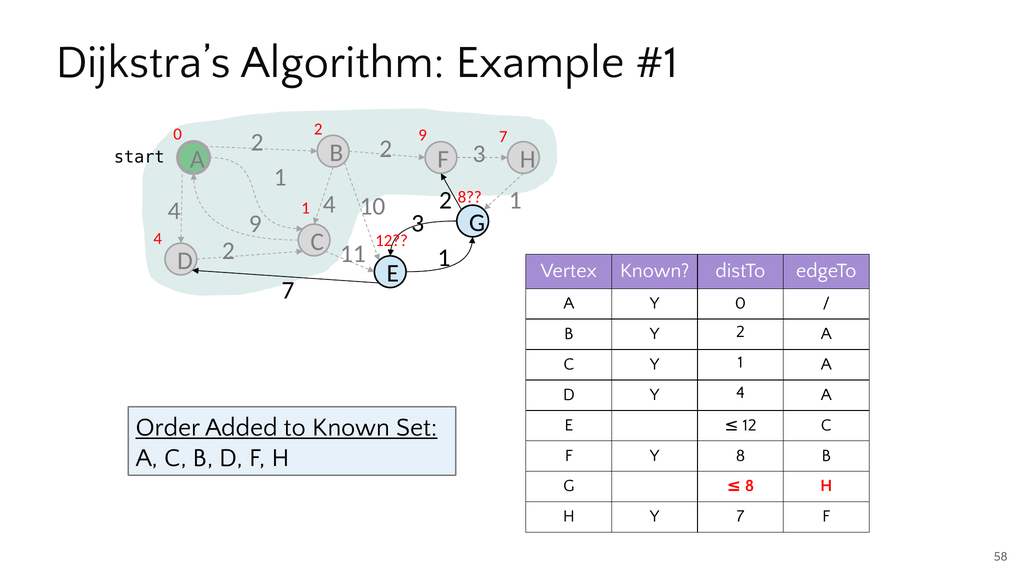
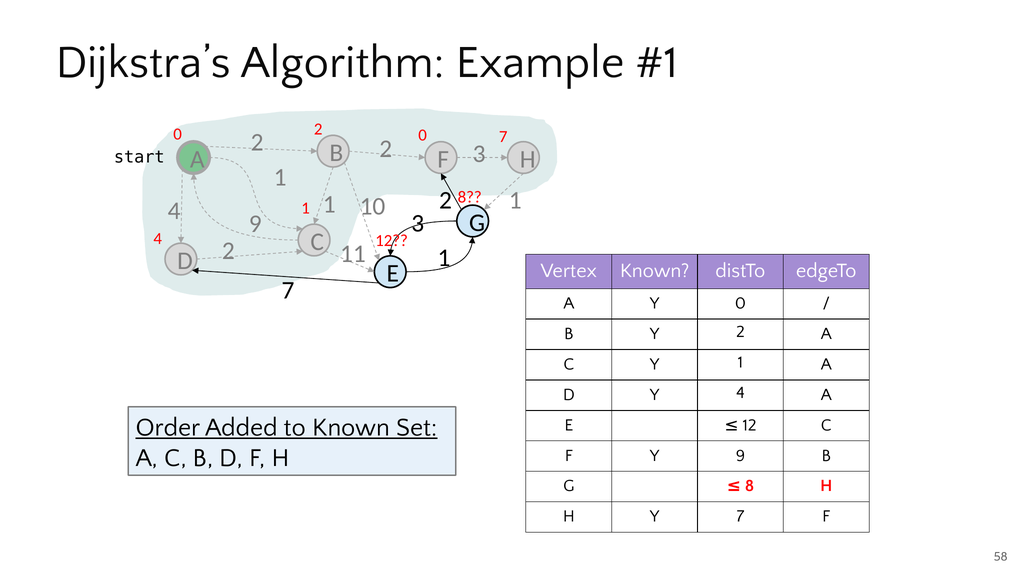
2 9: 9 -> 0
4 4: 4 -> 1
Y 8: 8 -> 9
